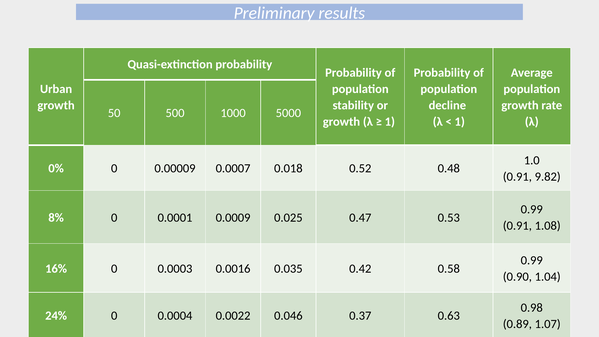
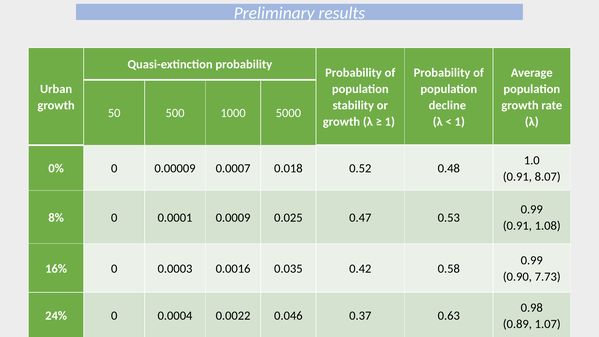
9.82: 9.82 -> 8.07
1.04: 1.04 -> 7.73
